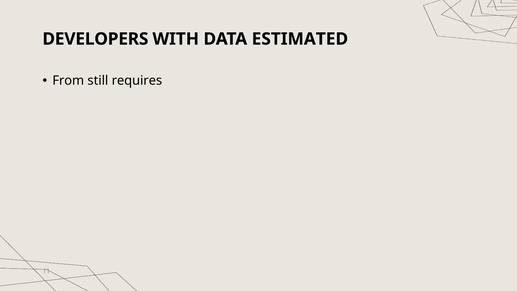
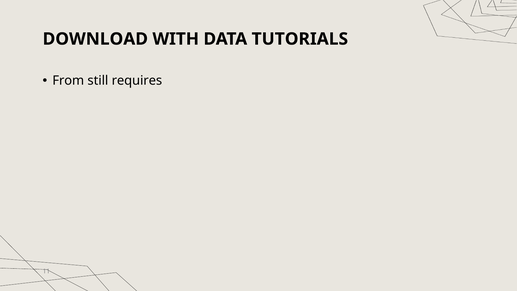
DEVELOPERS: DEVELOPERS -> DOWNLOAD
ESTIMATED: ESTIMATED -> TUTORIALS
